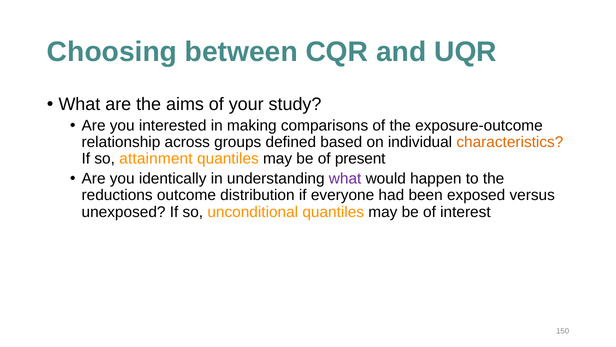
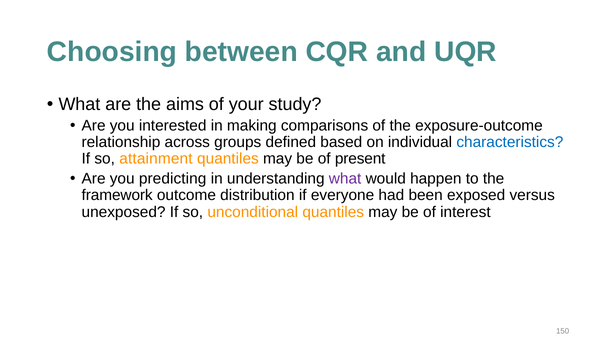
characteristics colour: orange -> blue
identically: identically -> predicting
reductions: reductions -> framework
